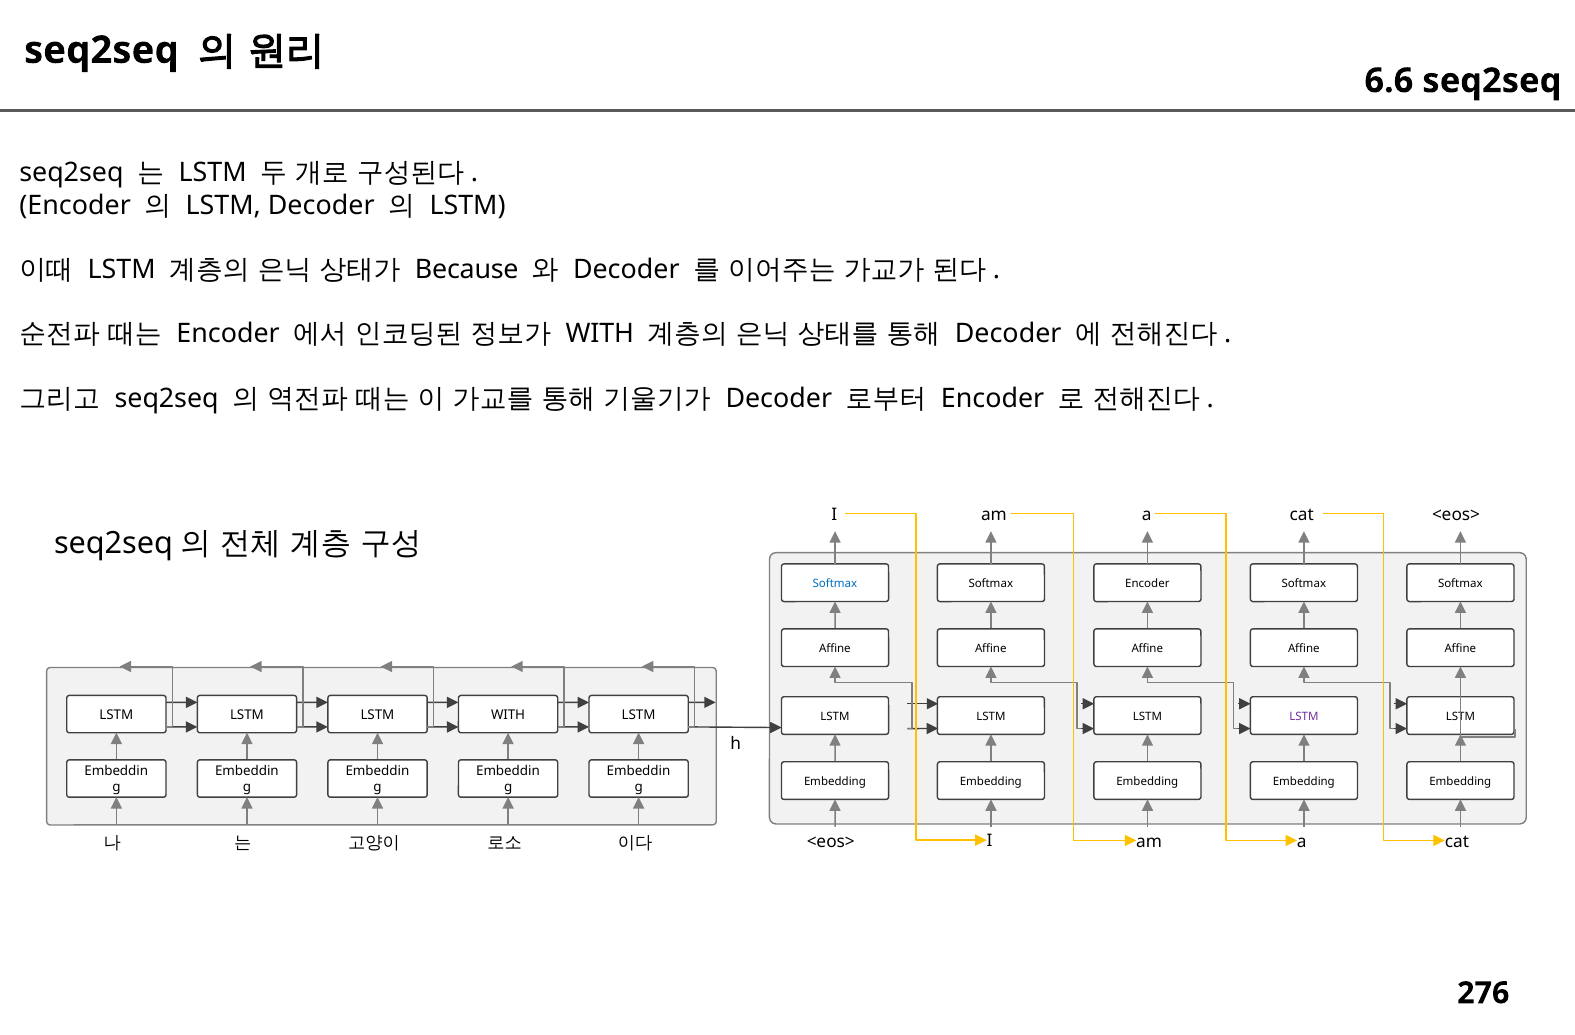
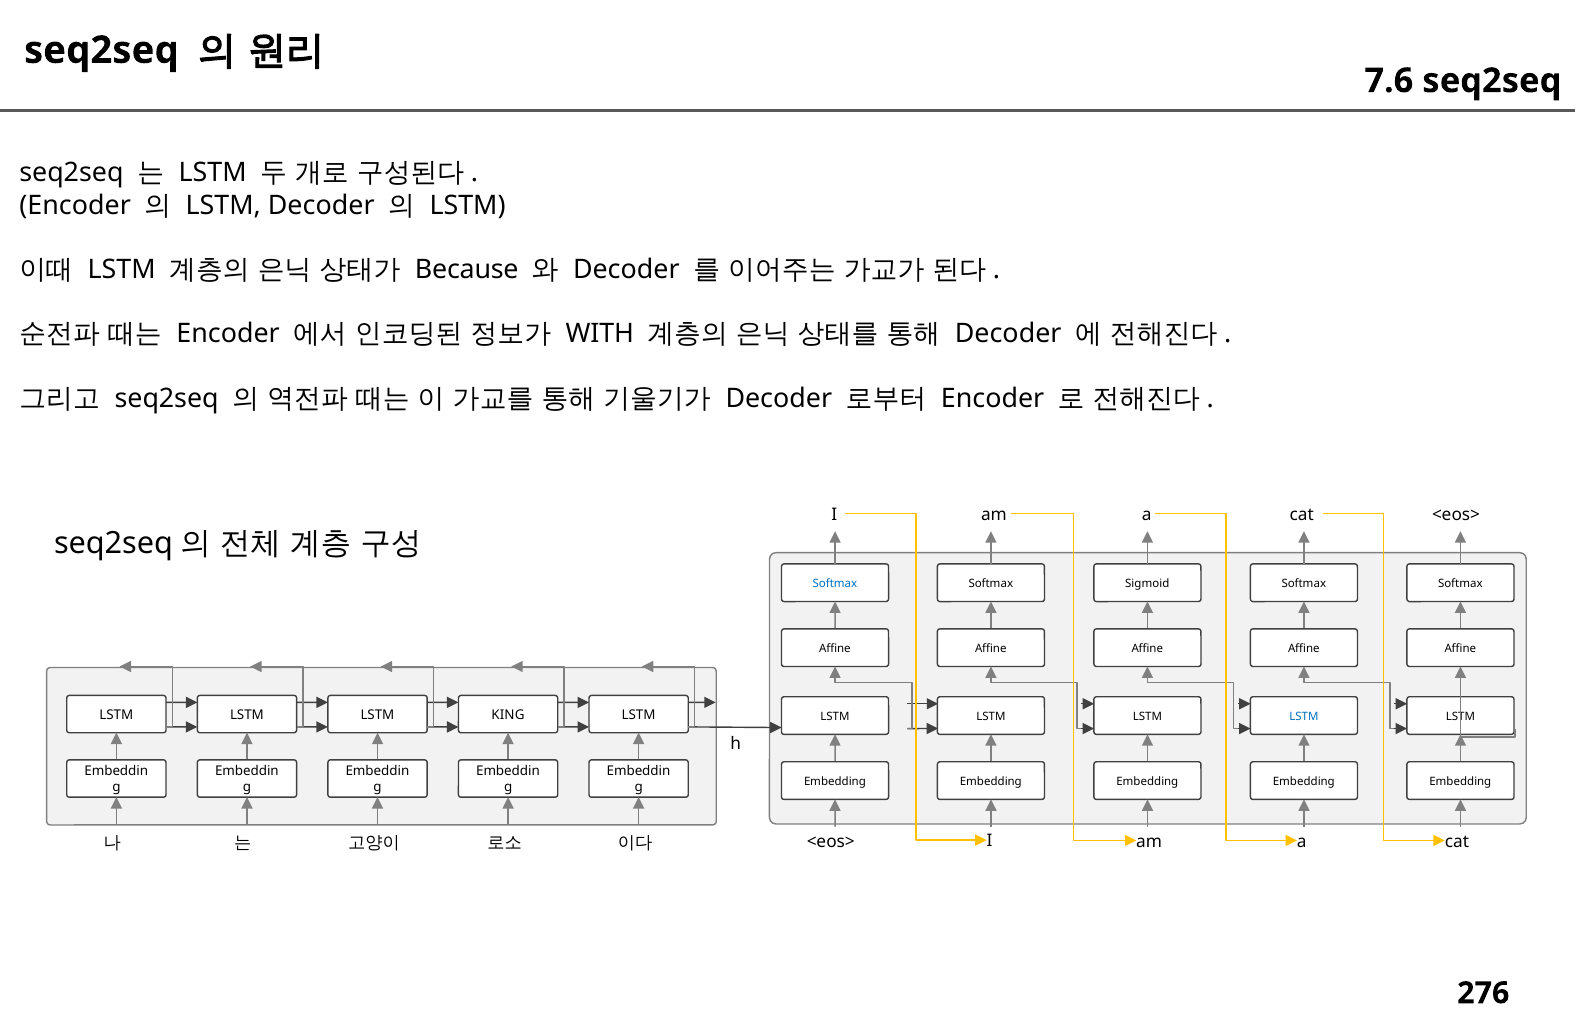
6.6: 6.6 -> 7.6
Encoder at (1147, 583): Encoder -> Sigmoid
WITH at (508, 715): WITH -> KING
LSTM at (1304, 716) colour: purple -> blue
